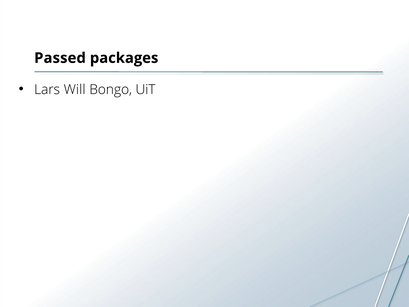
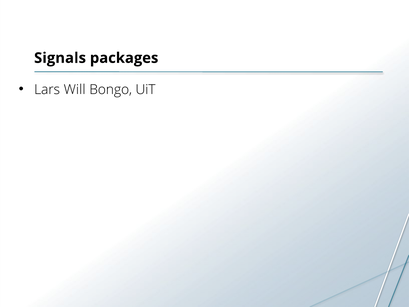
Passed: Passed -> Signals
